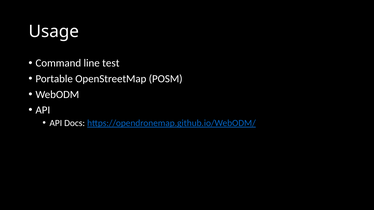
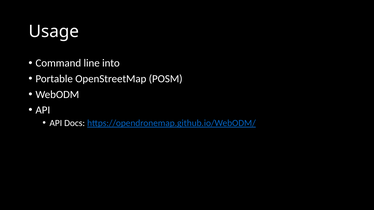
test: test -> into
